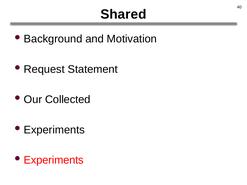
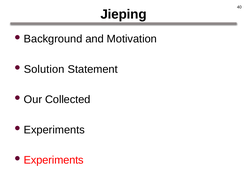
Shared: Shared -> Jieping
Request: Request -> Solution
